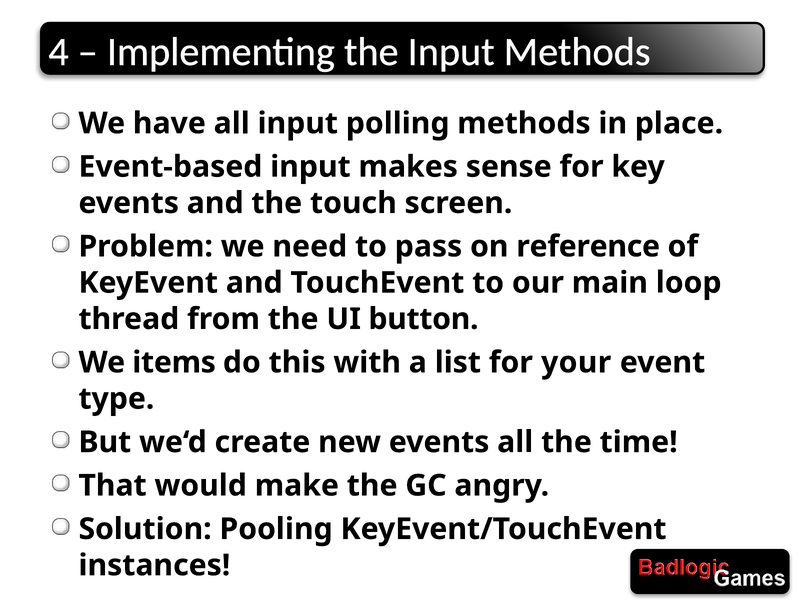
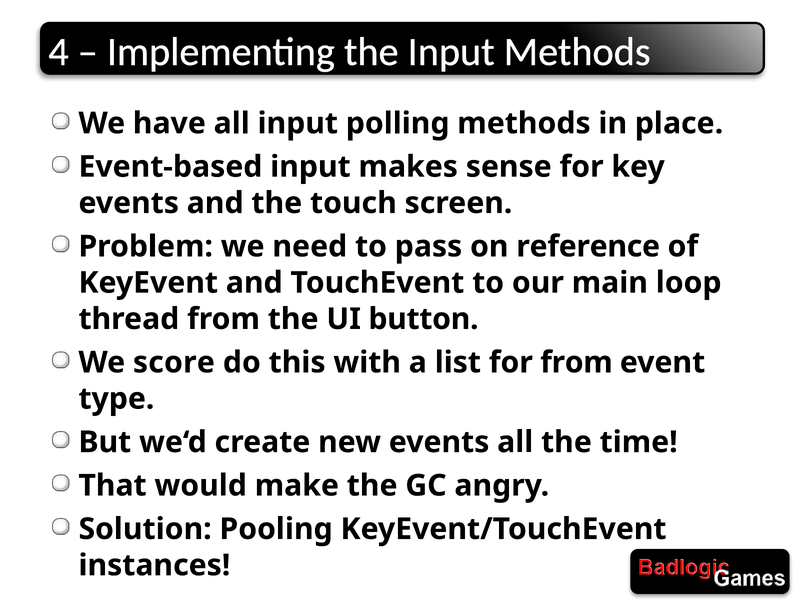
items: items -> score
for your: your -> from
